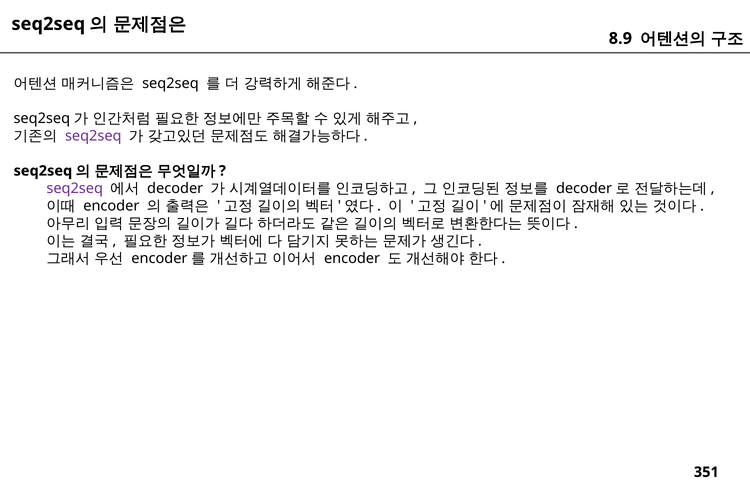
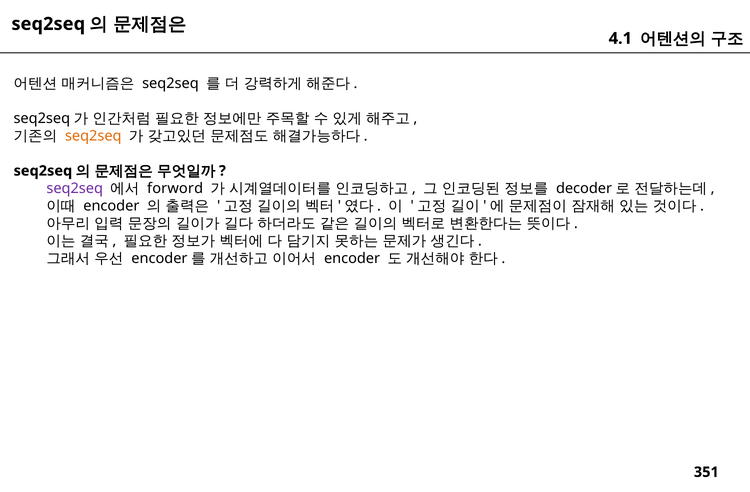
8.9: 8.9 -> 4.1
seq2seq at (93, 136) colour: purple -> orange
decoder: decoder -> forword
